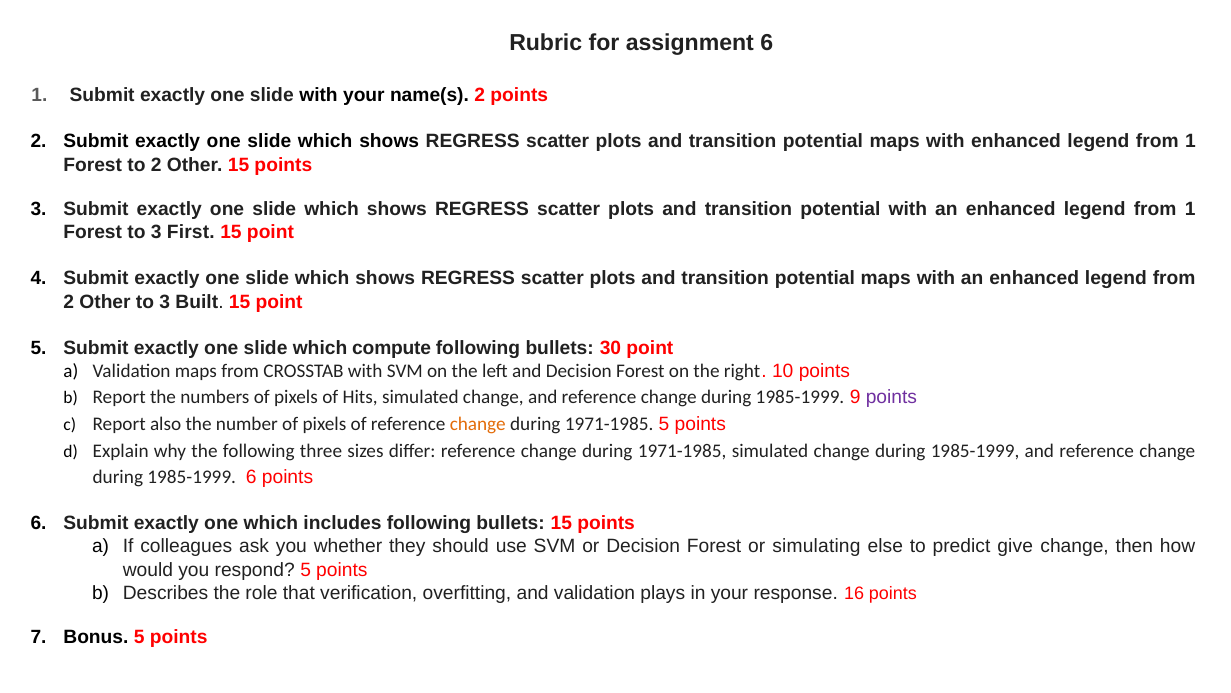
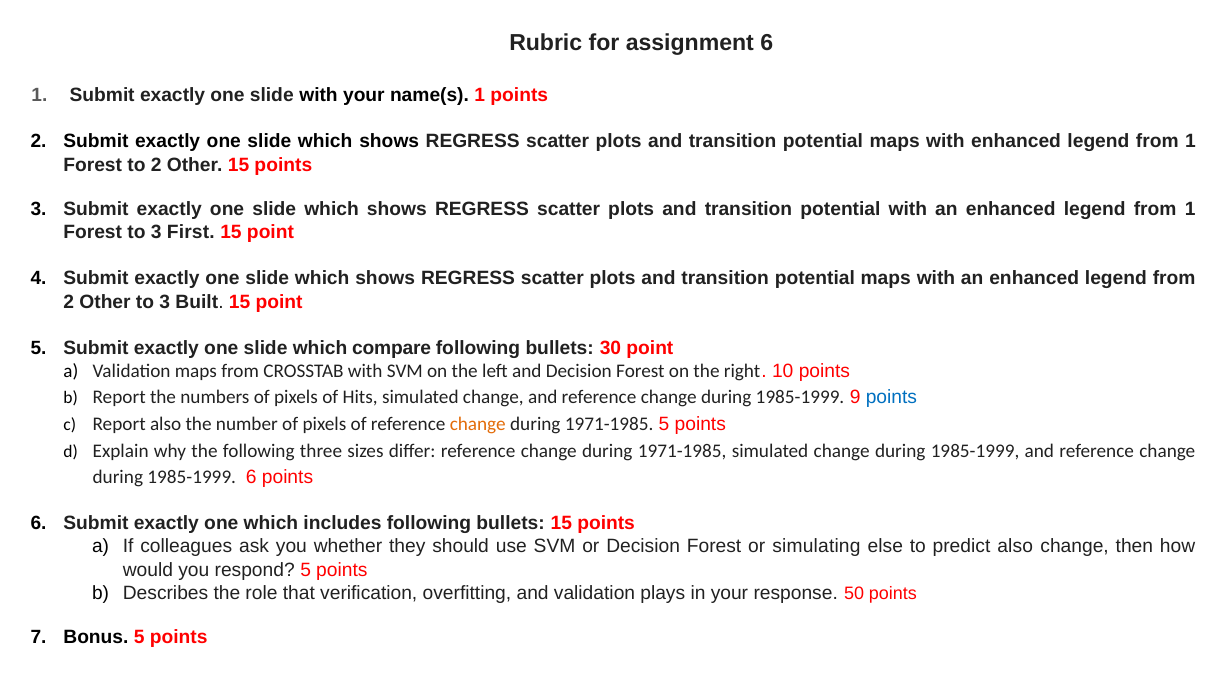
name(s 2: 2 -> 1
compute: compute -> compare
points at (891, 397) colour: purple -> blue
predict give: give -> also
16: 16 -> 50
